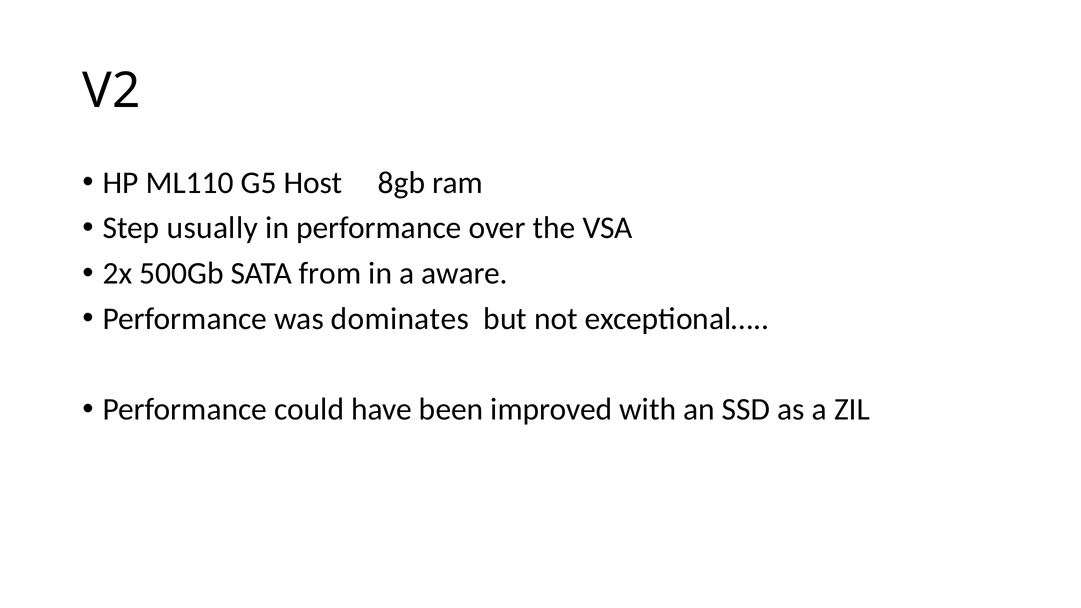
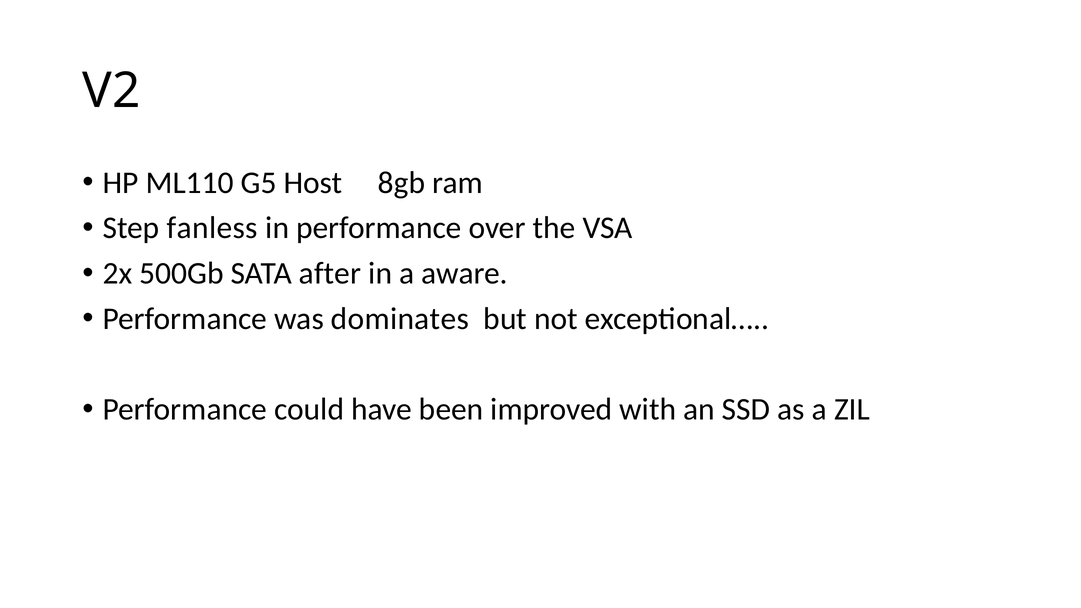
usually: usually -> fanless
from: from -> after
